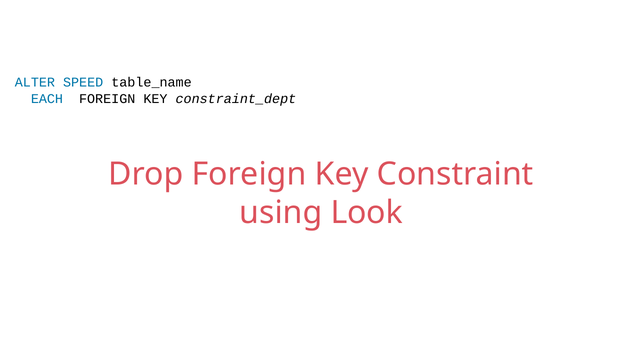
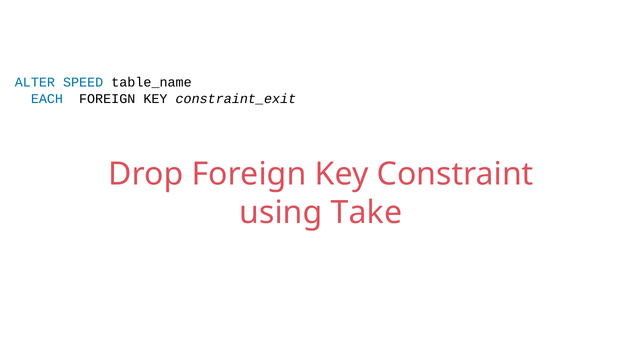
constraint_dept: constraint_dept -> constraint_exit
Look: Look -> Take
